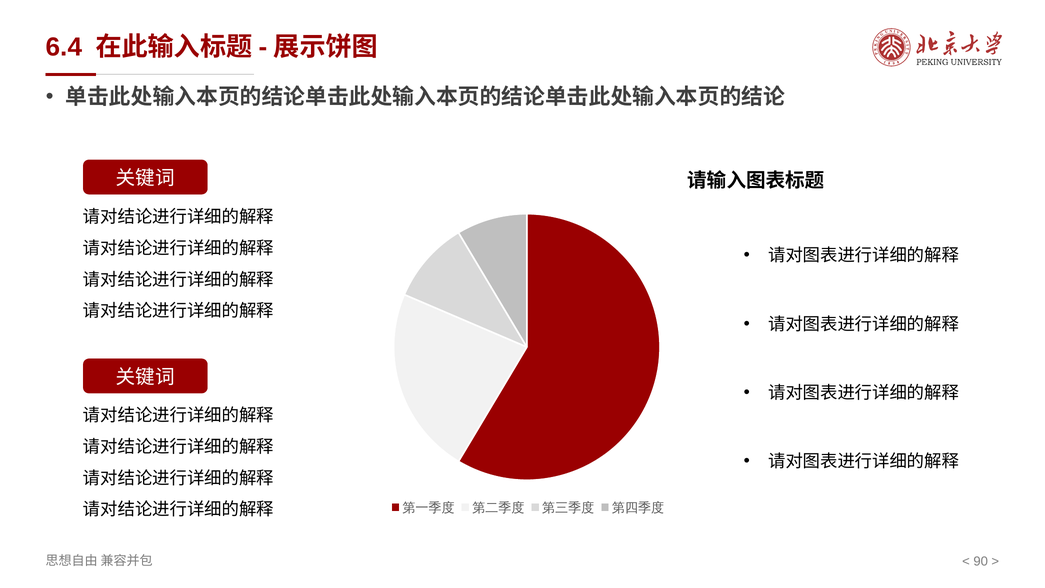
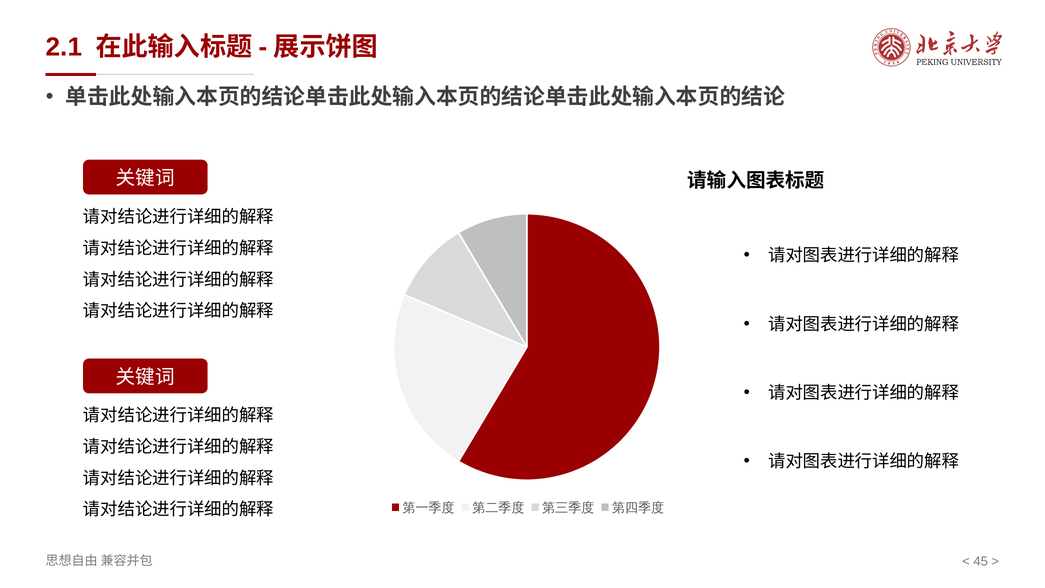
6.4: 6.4 -> 2.1
90: 90 -> 45
